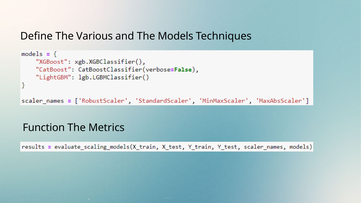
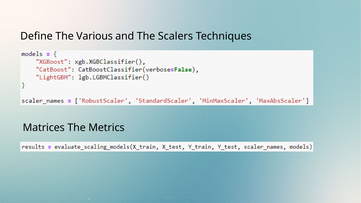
Models: Models -> Scalers
Function: Function -> Matrices
